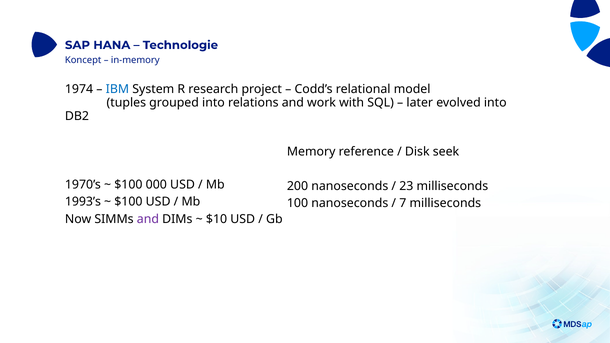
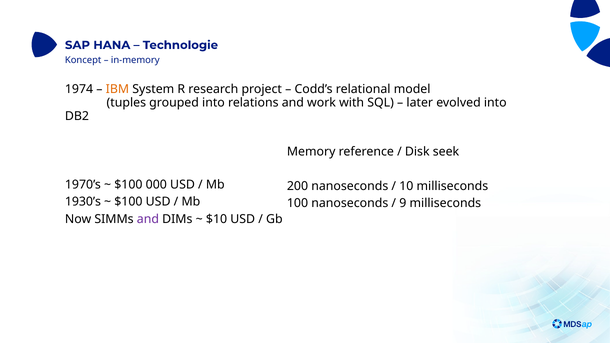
IBM colour: blue -> orange
23: 23 -> 10
1993’s: 1993’s -> 1930’s
7: 7 -> 9
